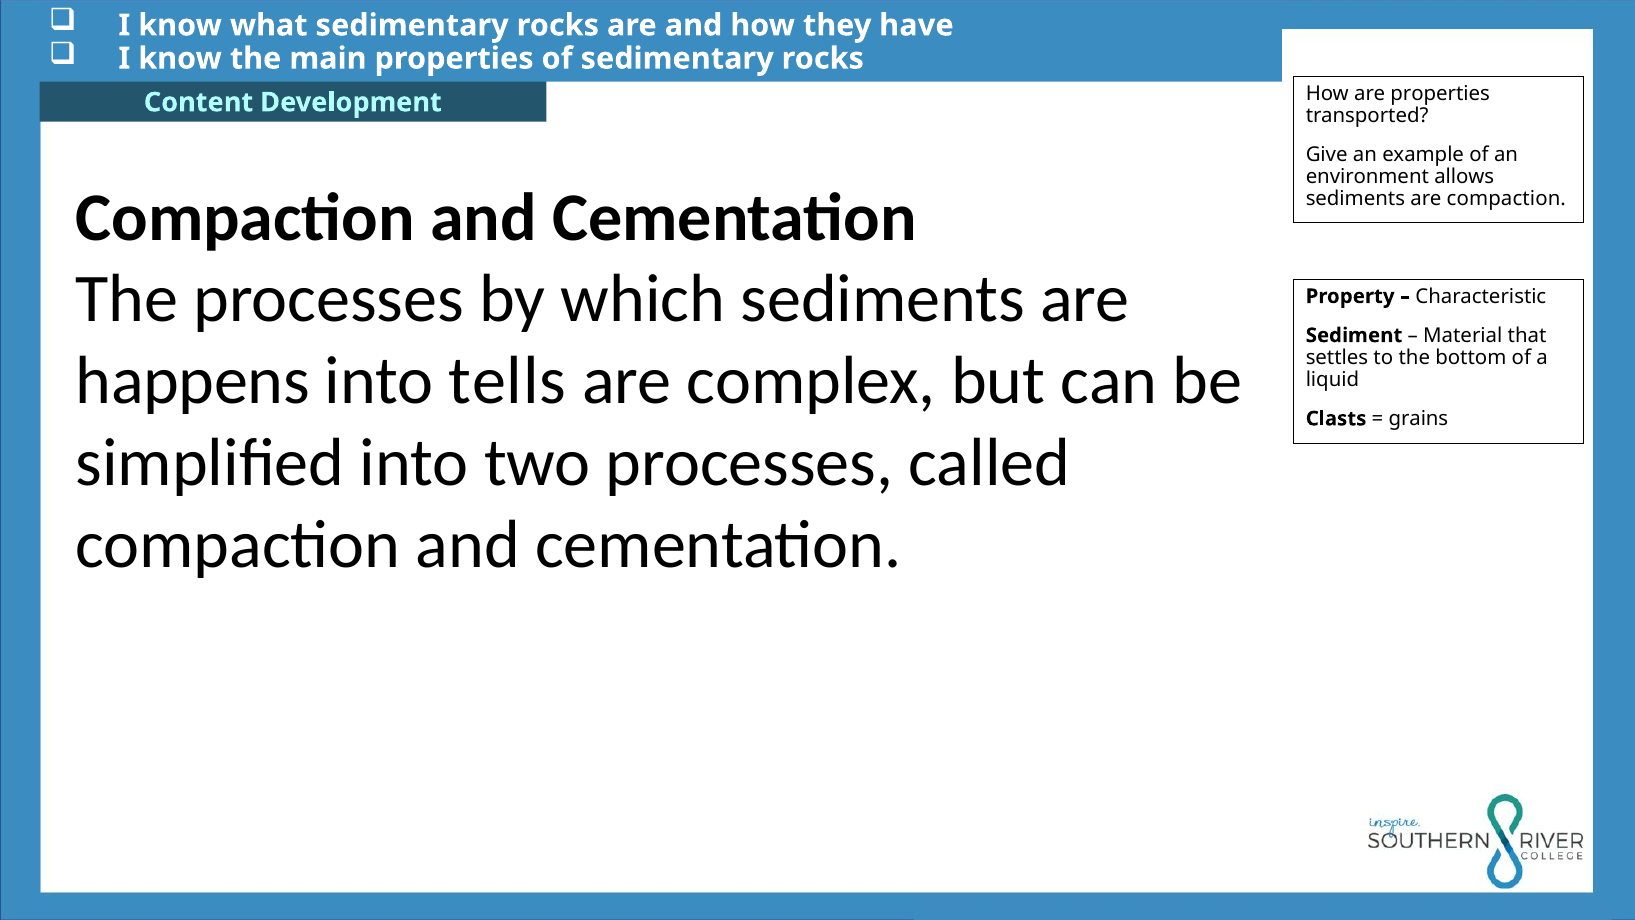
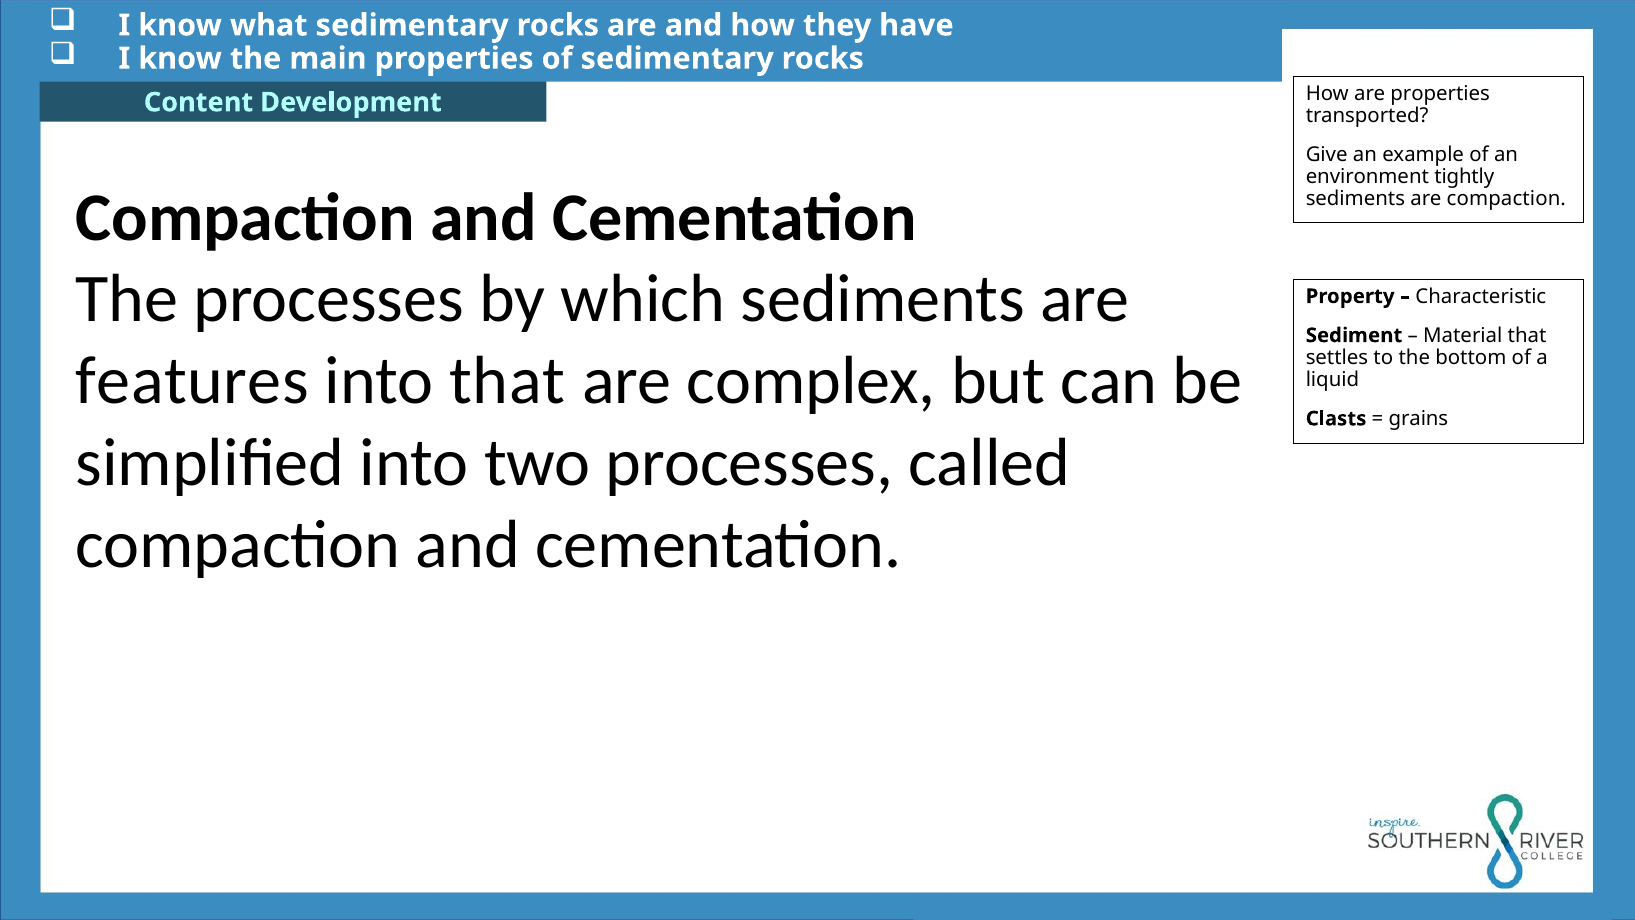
allows: allows -> tightly
happens: happens -> features
into tells: tells -> that
